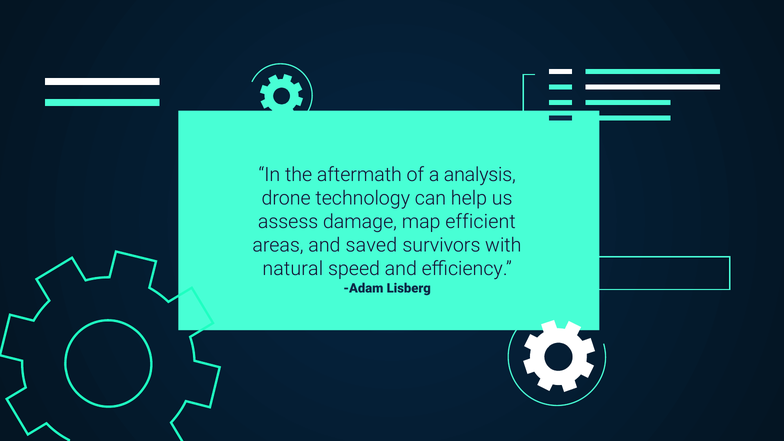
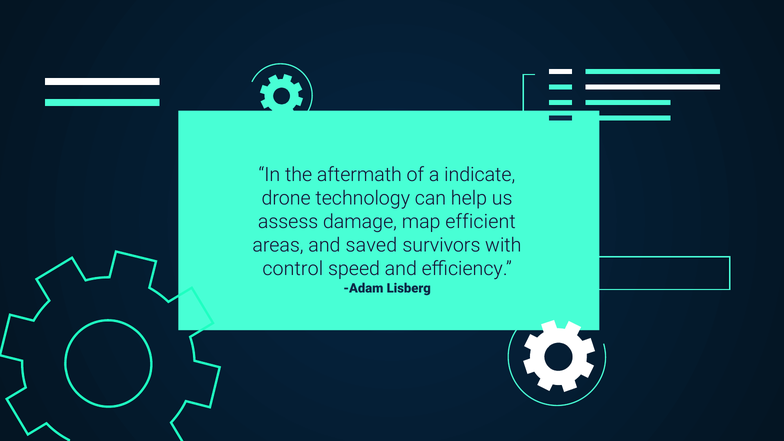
analysis: analysis -> indicate
natural: natural -> control
